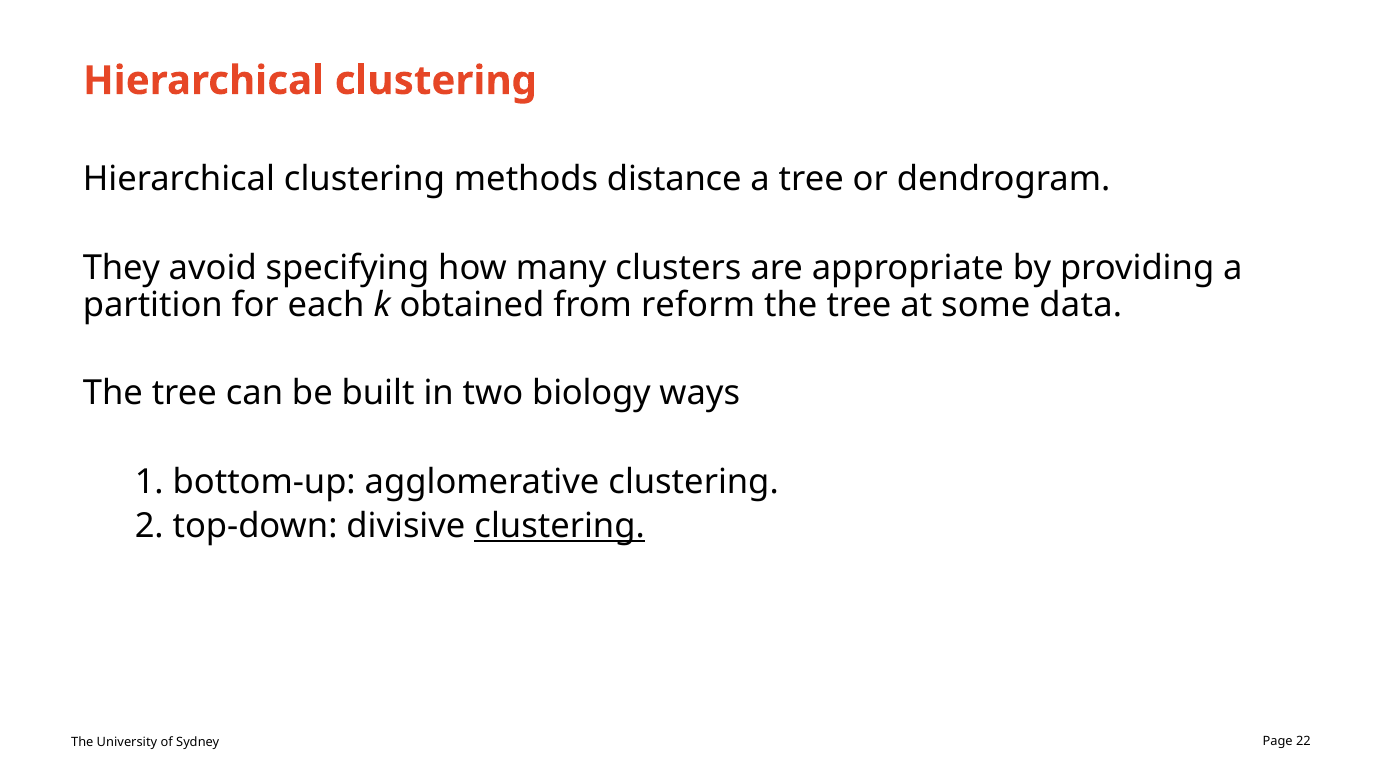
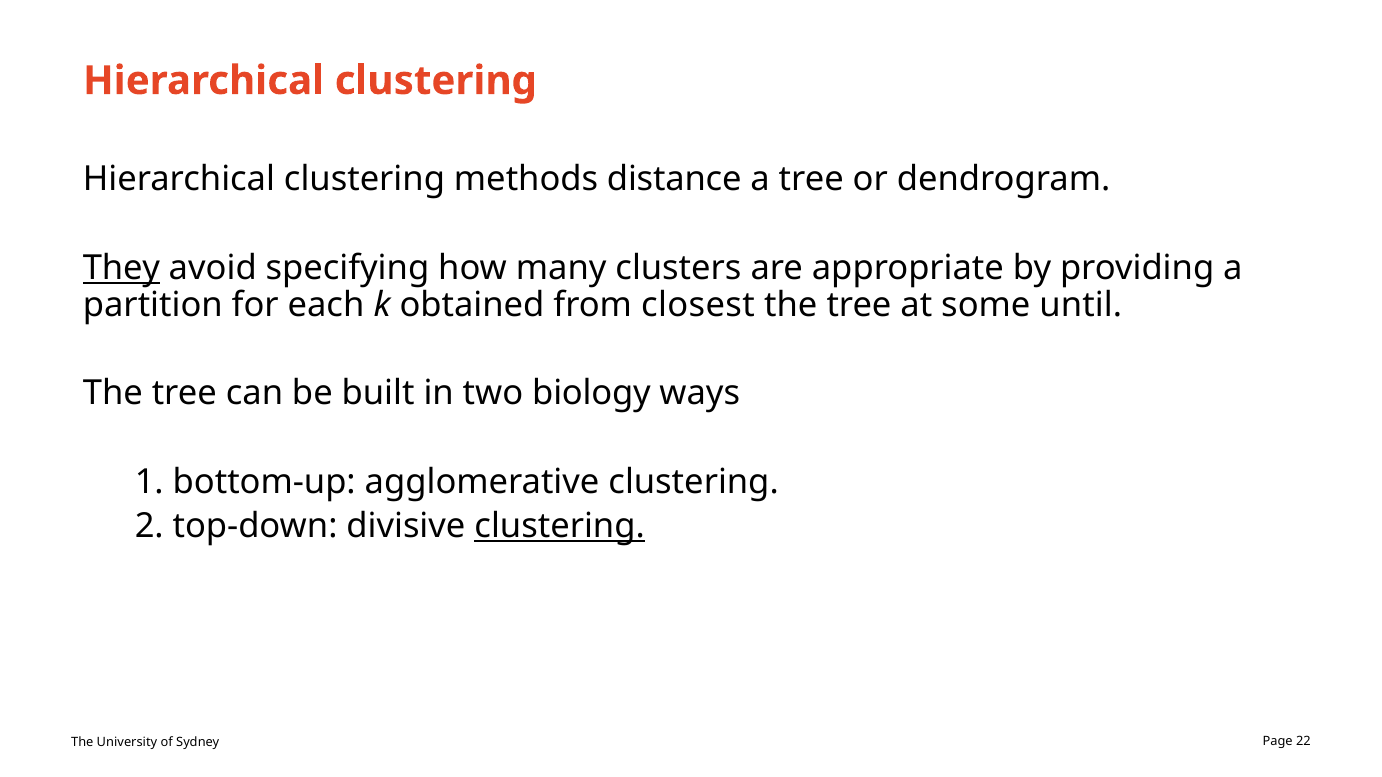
They underline: none -> present
reform: reform -> closest
data: data -> until
